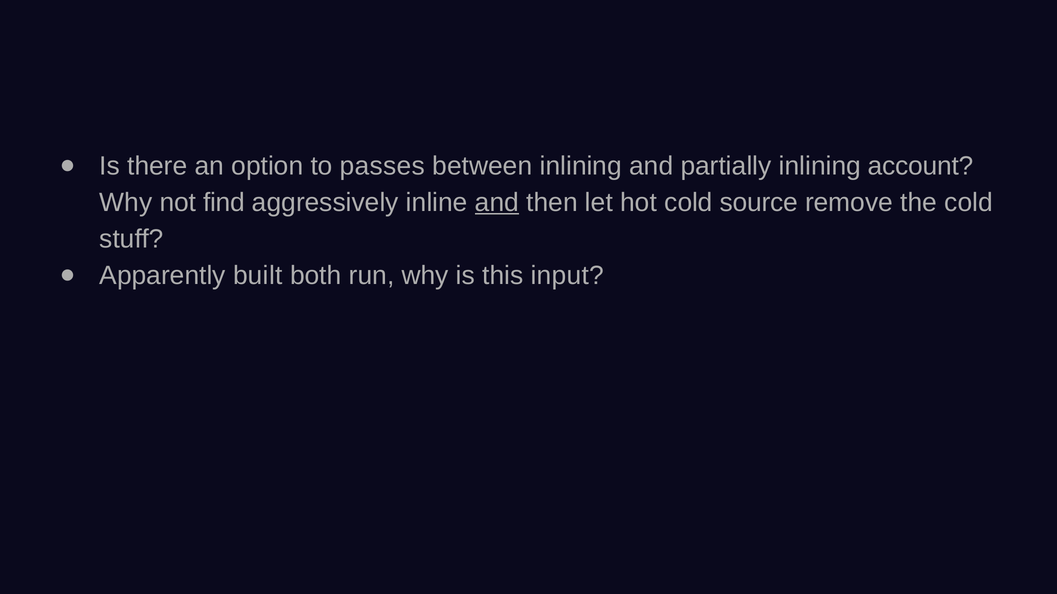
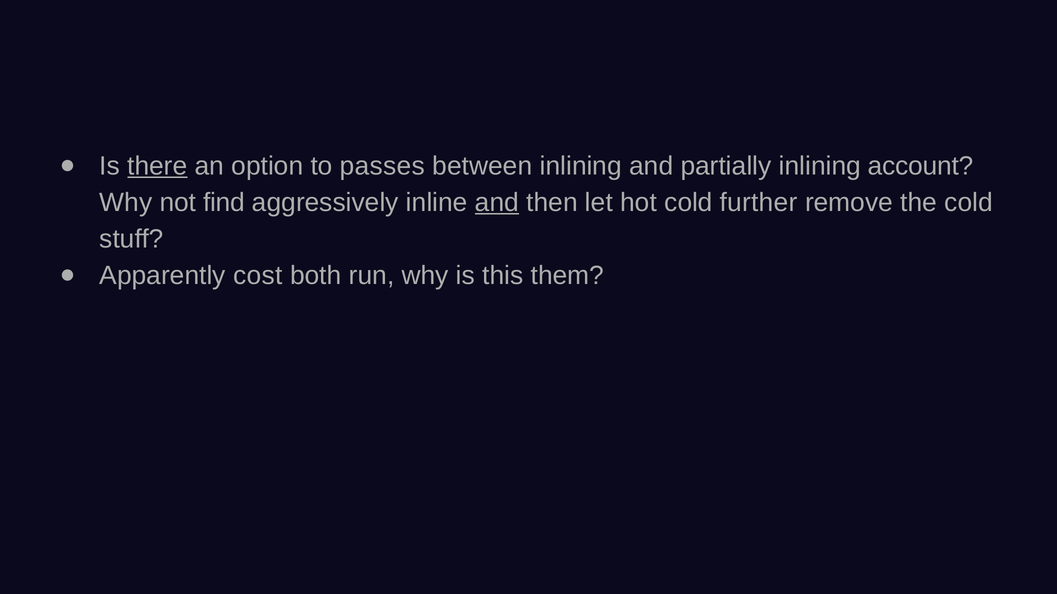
there underline: none -> present
source: source -> further
built: built -> cost
input: input -> them
